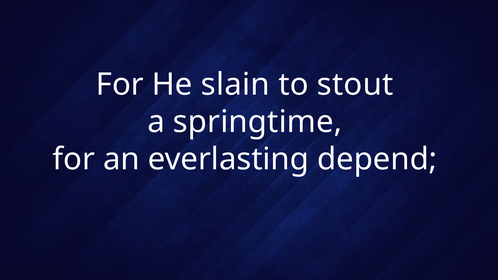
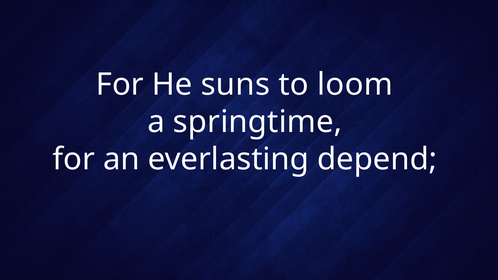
slain: slain -> suns
stout: stout -> loom
